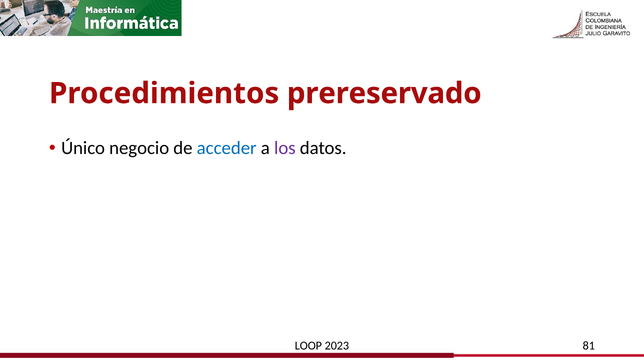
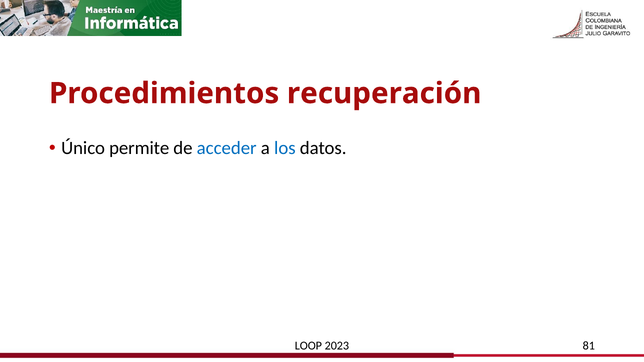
prereservado: prereservado -> recuperación
negocio: negocio -> permite
los colour: purple -> blue
